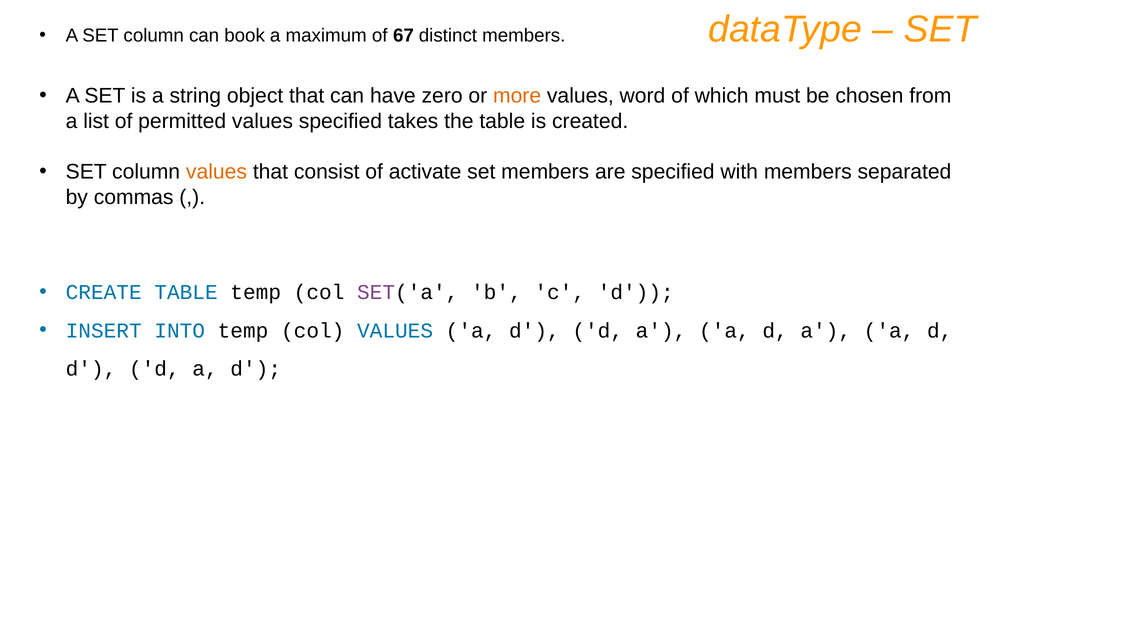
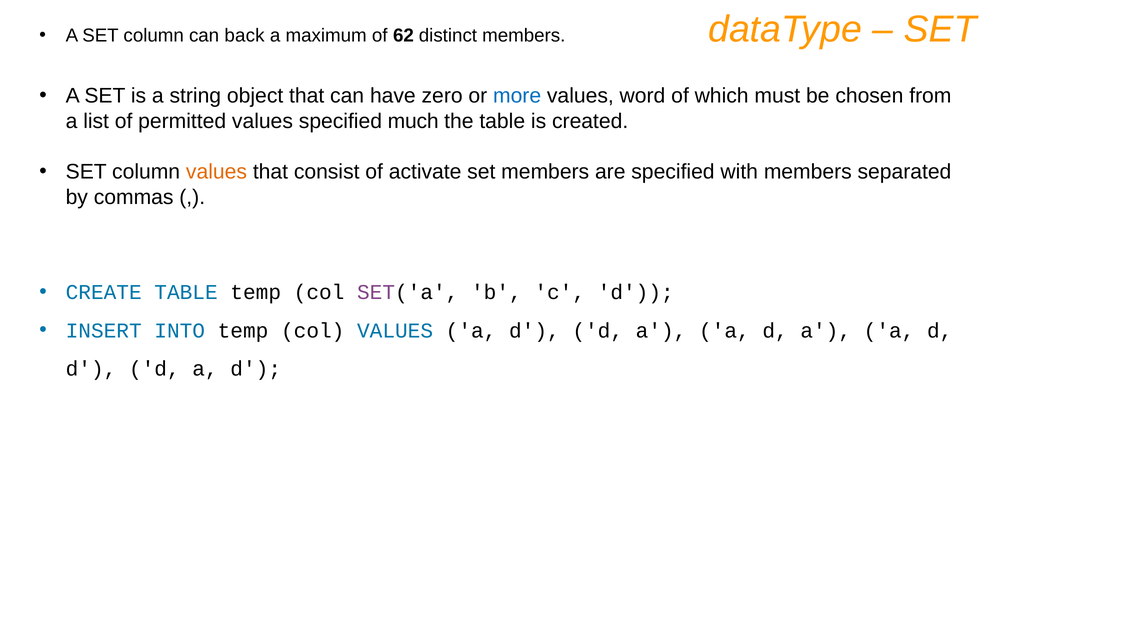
book: book -> back
67: 67 -> 62
more colour: orange -> blue
takes: takes -> much
